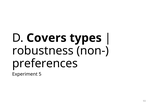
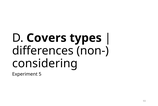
robustness: robustness -> differences
preferences: preferences -> considering
